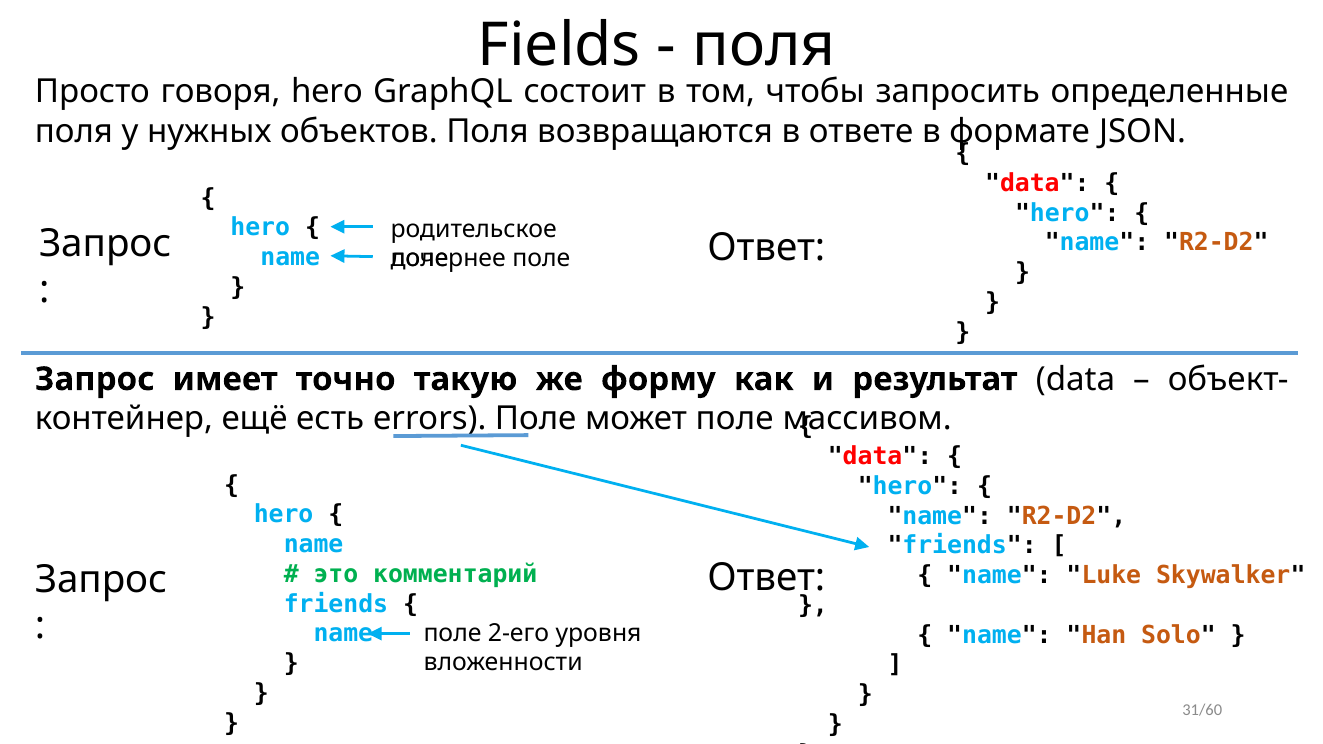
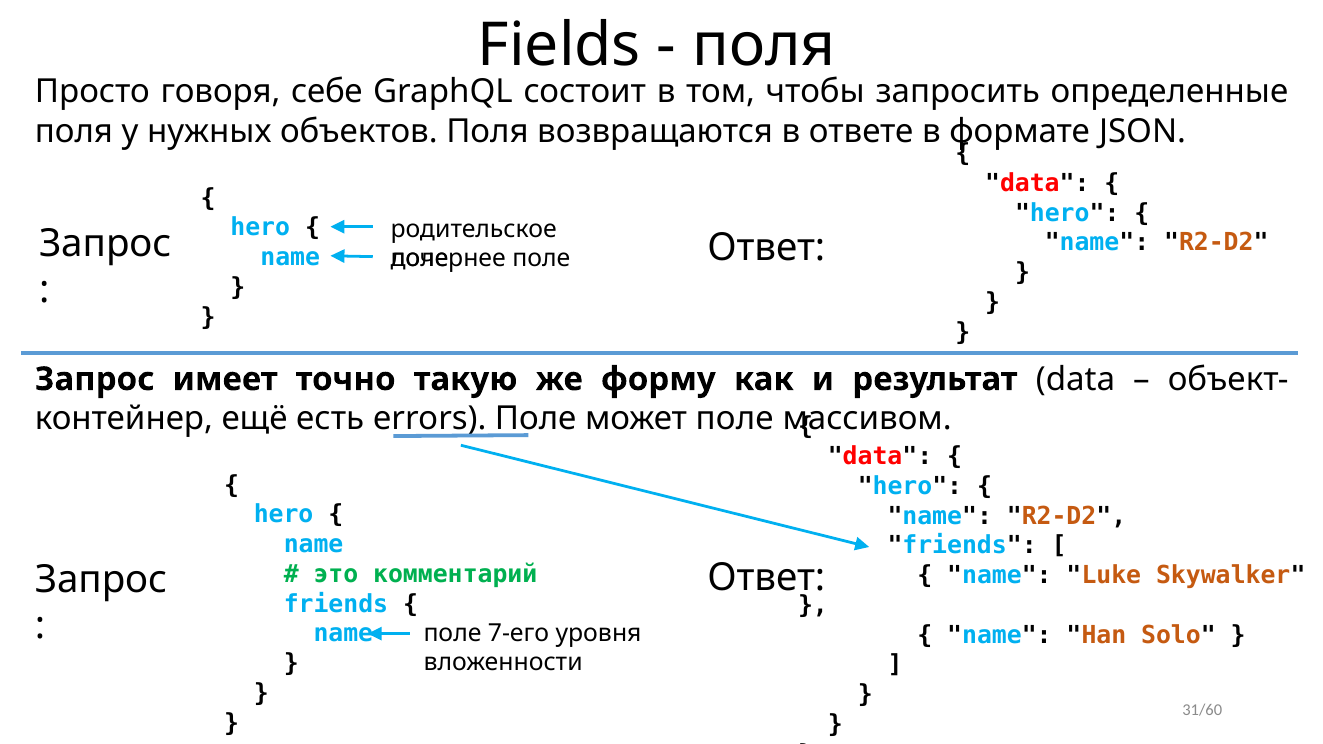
говоря hero: hero -> себе
2-его: 2-его -> 7-его
